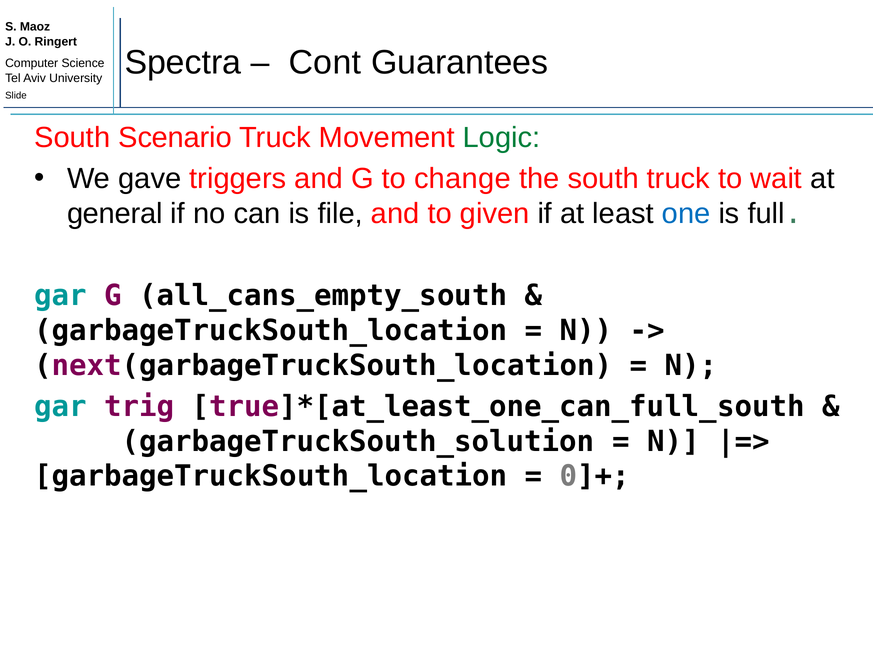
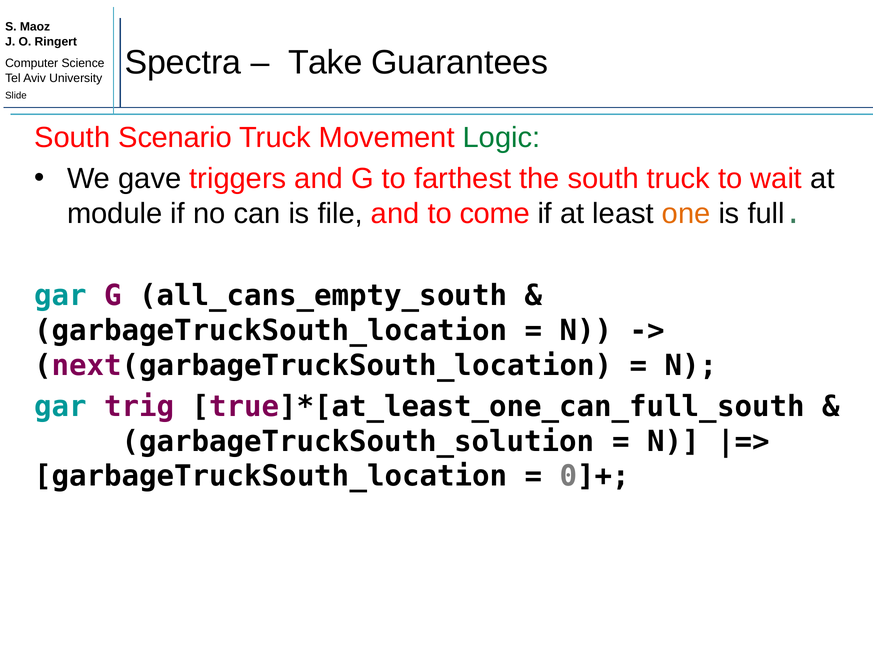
Cont: Cont -> Take
change: change -> farthest
general: general -> module
given: given -> come
one colour: blue -> orange
